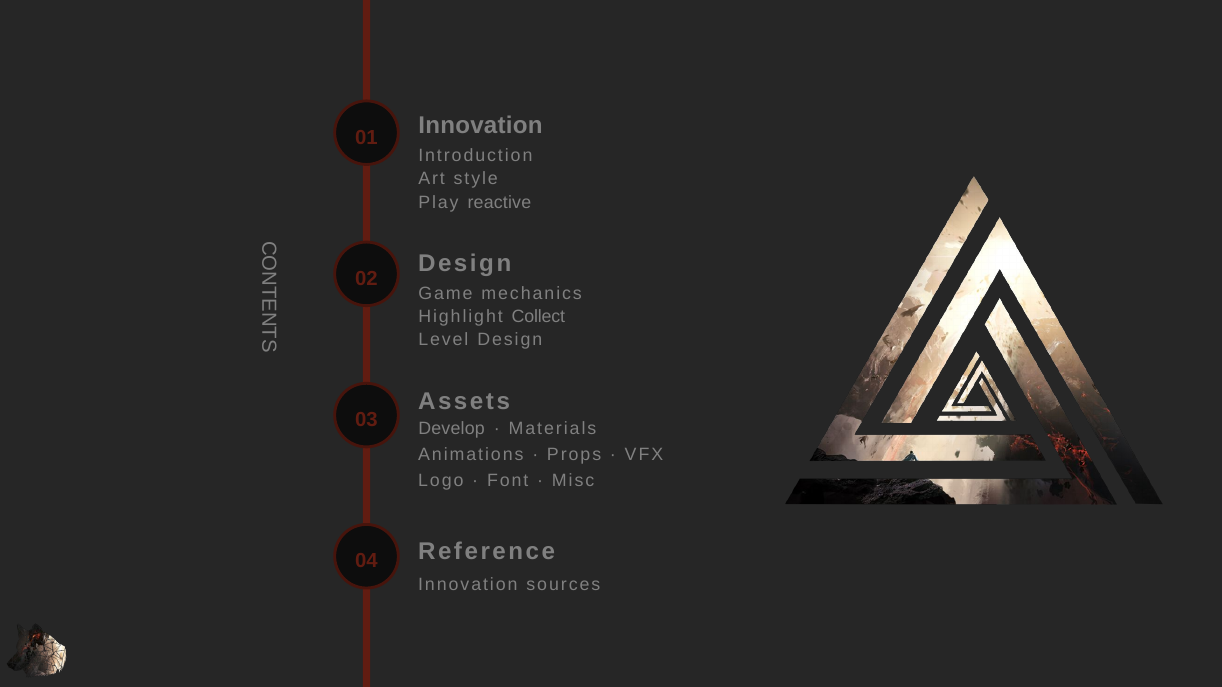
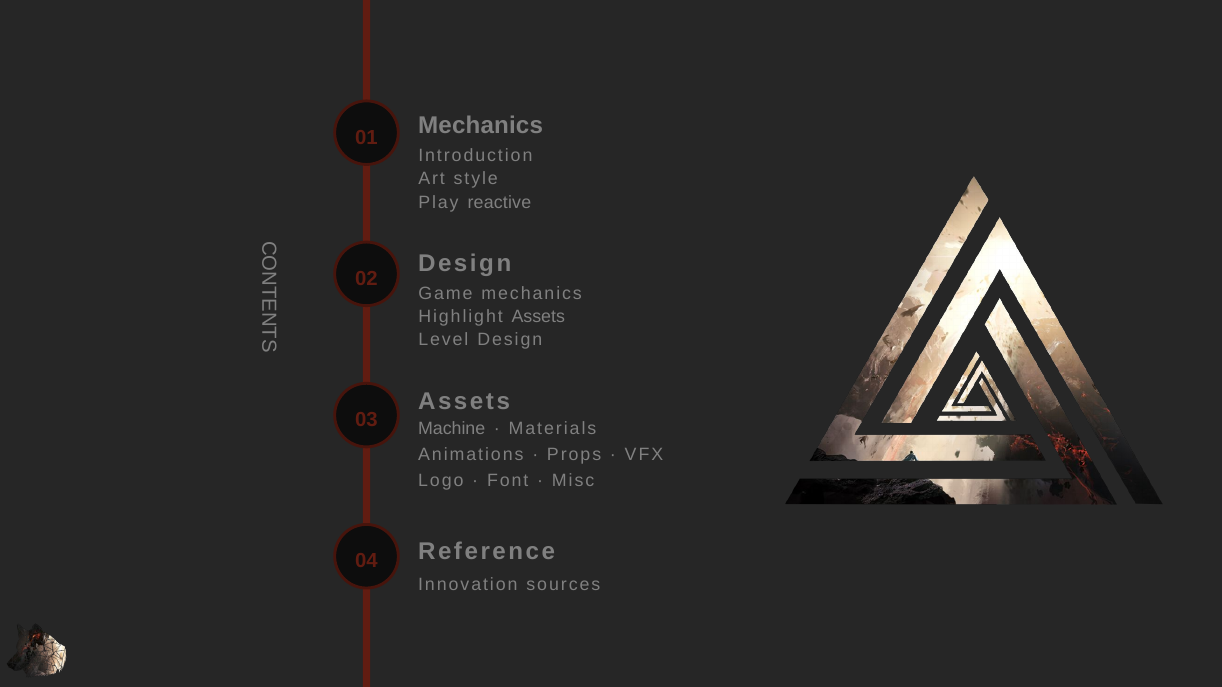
Innovation at (481, 125): Innovation -> Mechanics
Highlight Collect: Collect -> Assets
Develop: Develop -> Machine
